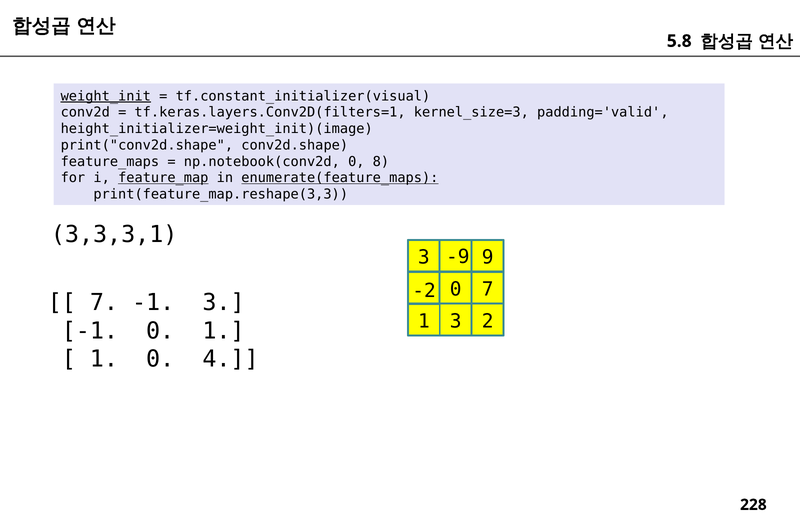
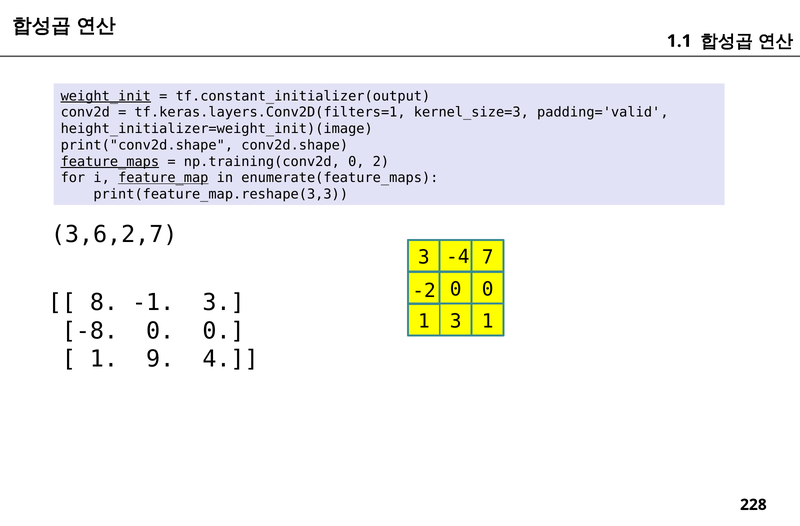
5.8: 5.8 -> 1.1
tf.constant_initializer(visual: tf.constant_initializer(visual -> tf.constant_initializer(output
feature_maps underline: none -> present
np.notebook(conv2d: np.notebook(conv2d -> np.training(conv2d
8: 8 -> 2
enumerate(feature_maps underline: present -> none
3,3,3,1: 3,3,3,1 -> 3,6,2,7
-9: -9 -> -4
9: 9 -> 7
7 at (488, 289): 7 -> 0
7 at (104, 302): 7 -> 8
3 2: 2 -> 1
-1 at (90, 330): -1 -> -8
1 at (223, 330): 1 -> 0
1 0: 0 -> 9
